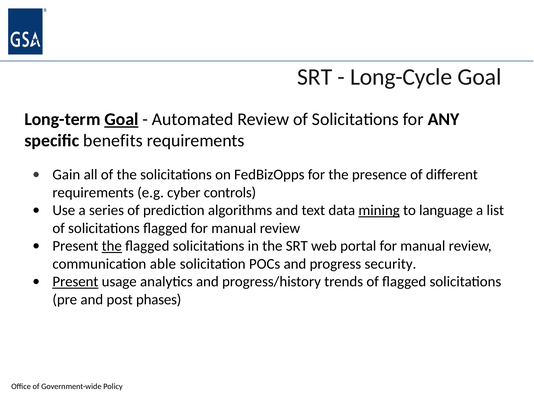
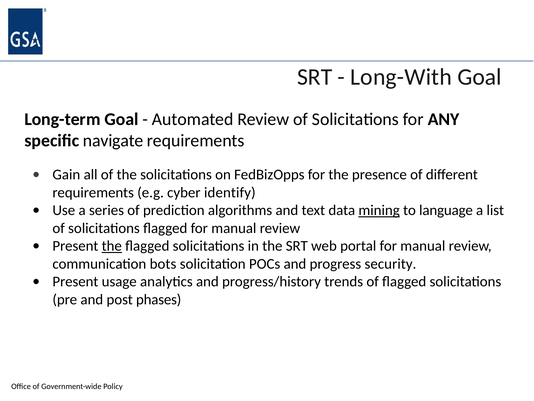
Long-Cycle: Long-Cycle -> Long-With
Goal at (121, 119) underline: present -> none
benefits: benefits -> navigate
controls: controls -> identify
able: able -> bots
Present at (75, 281) underline: present -> none
